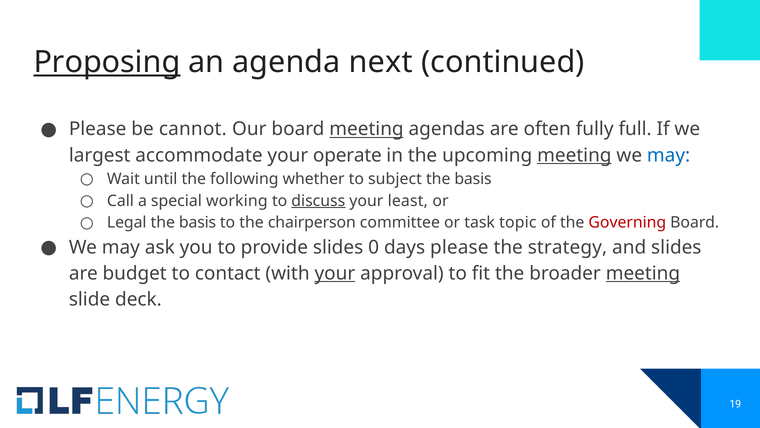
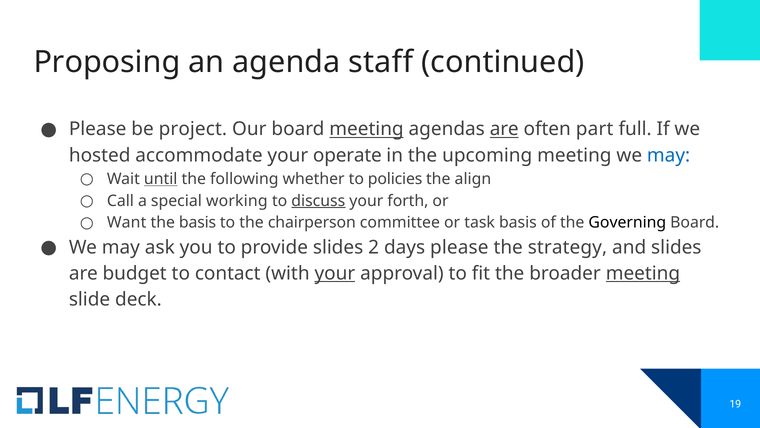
Proposing underline: present -> none
next: next -> staff
cannot: cannot -> project
are at (504, 129) underline: none -> present
fully: fully -> part
largest: largest -> hosted
meeting at (574, 155) underline: present -> none
until underline: none -> present
subject: subject -> policies
basis at (473, 179): basis -> align
least: least -> forth
Legal: Legal -> Want
task topic: topic -> basis
Governing colour: red -> black
0: 0 -> 2
